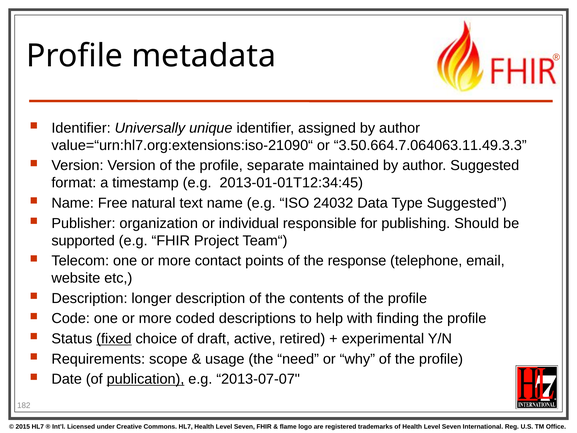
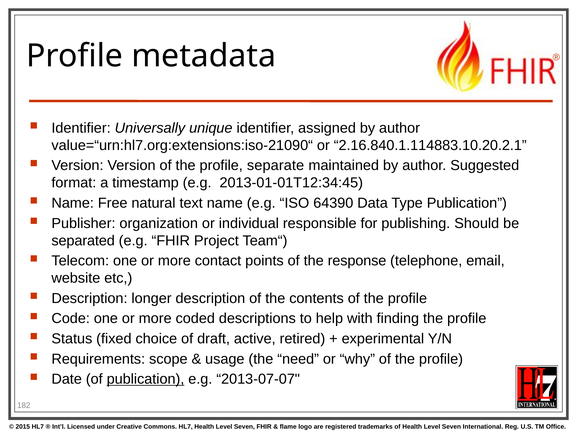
3.50.664.7.064063.11.49.3.3: 3.50.664.7.064063.11.49.3.3 -> 2.16.840.1.114883.10.20.2.1
24032: 24032 -> 64390
Type Suggested: Suggested -> Publication
supported: supported -> separated
fixed underline: present -> none
